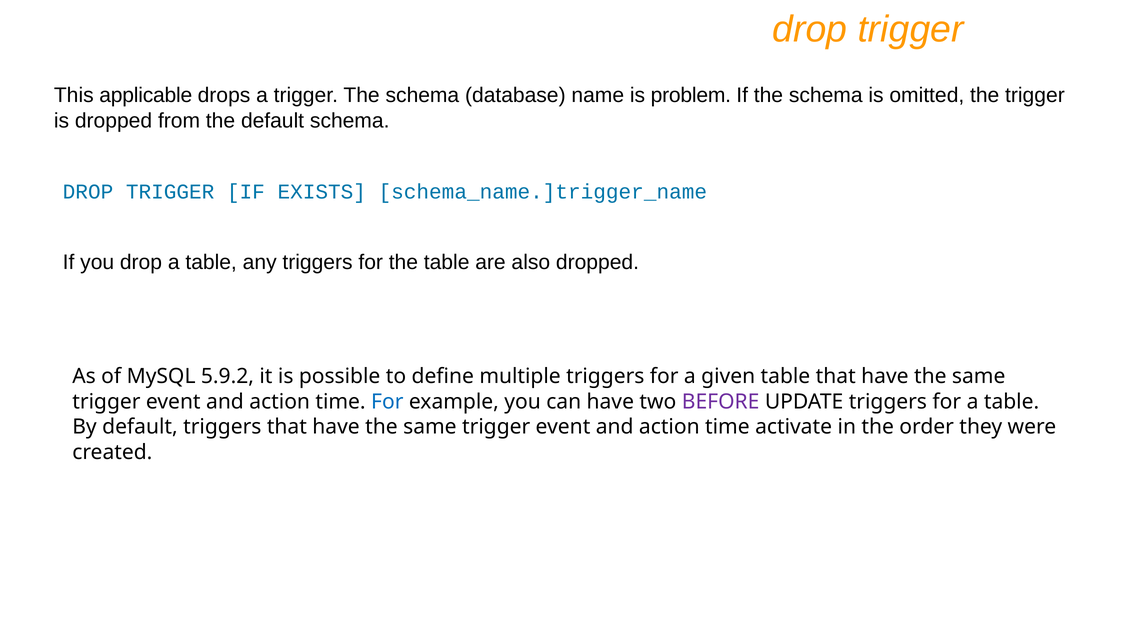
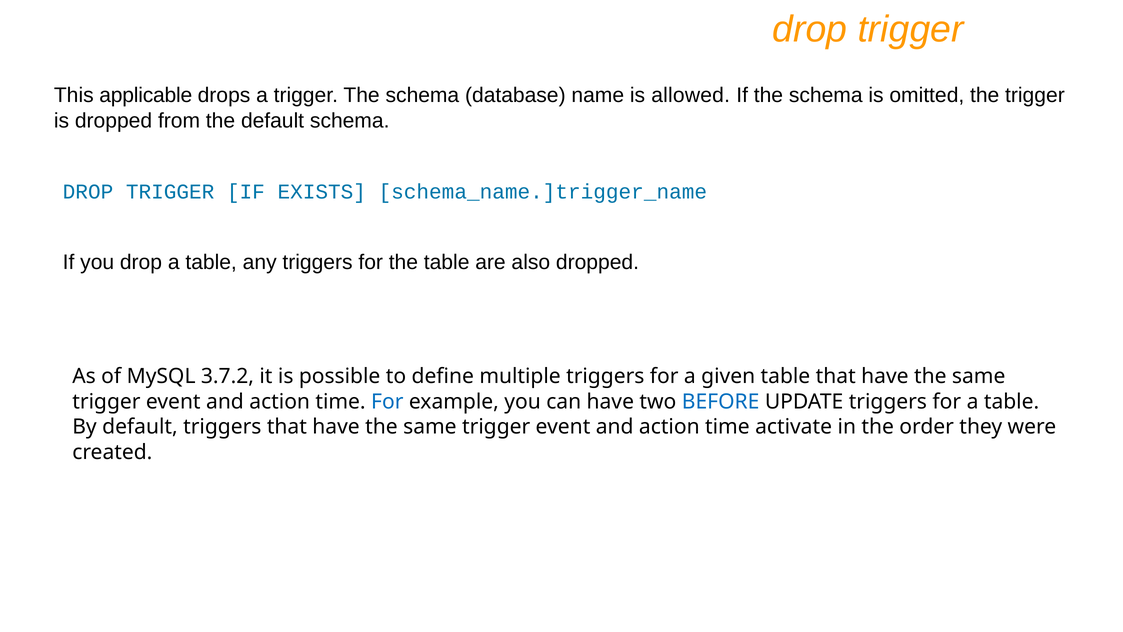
problem: problem -> allowed
5.9.2: 5.9.2 -> 3.7.2
BEFORE colour: purple -> blue
